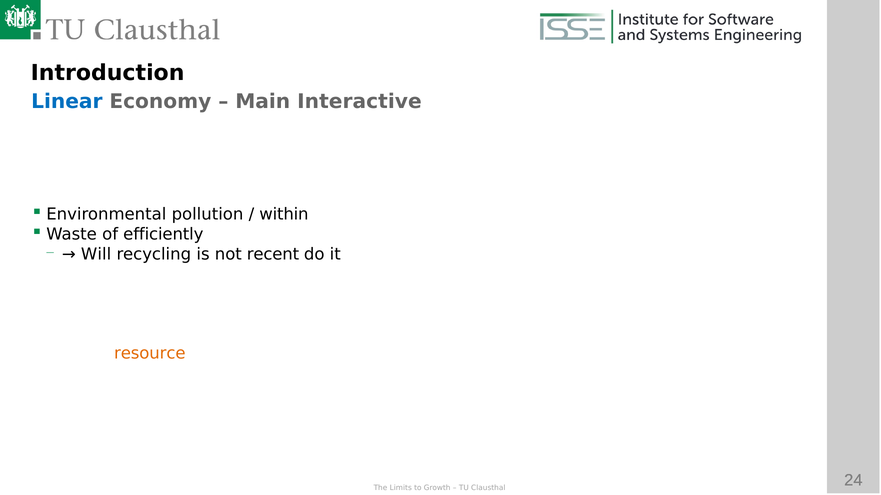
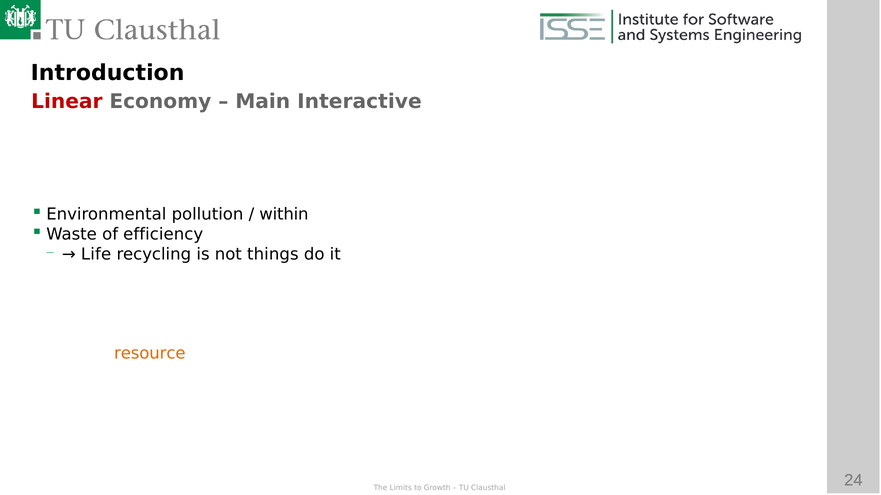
Linear colour: blue -> red
efficiently: efficiently -> efficiency
Will: Will -> Life
recent: recent -> things
